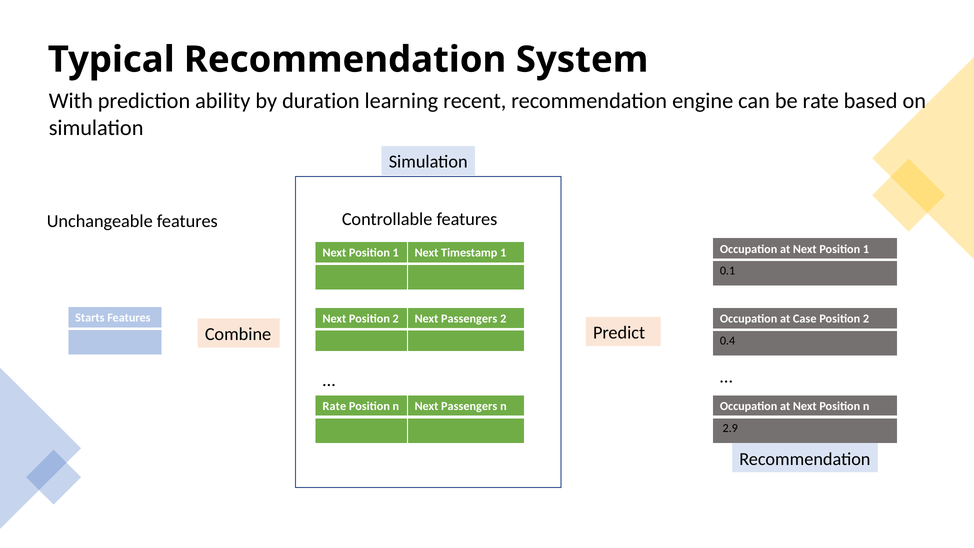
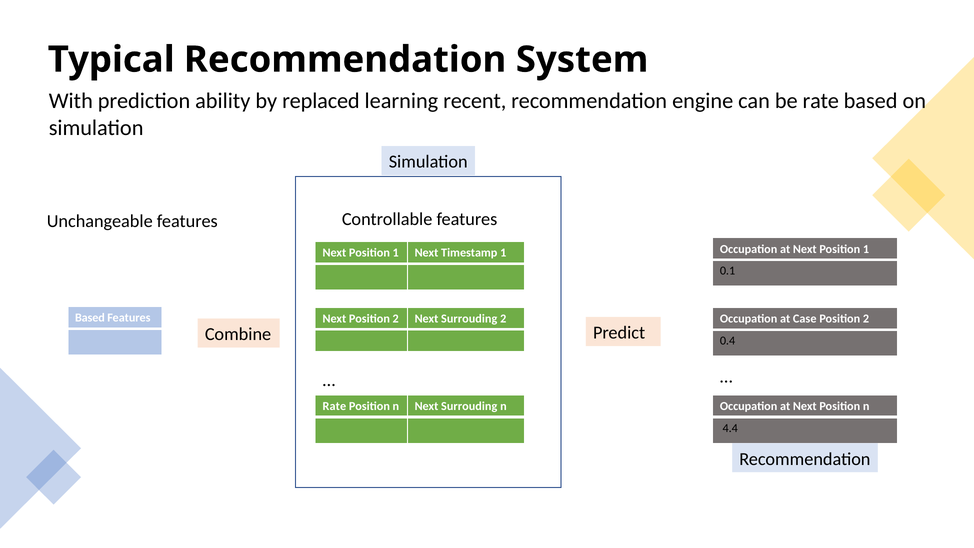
duration: duration -> replaced
Starts at (90, 318): Starts -> Based
2 Next Passengers: Passengers -> Surrouding
n Next Passengers: Passengers -> Surrouding
2.9: 2.9 -> 4.4
